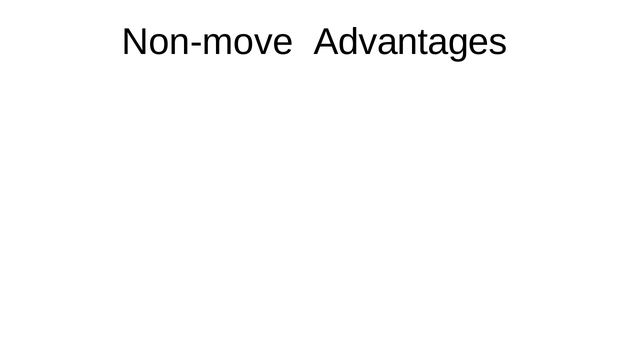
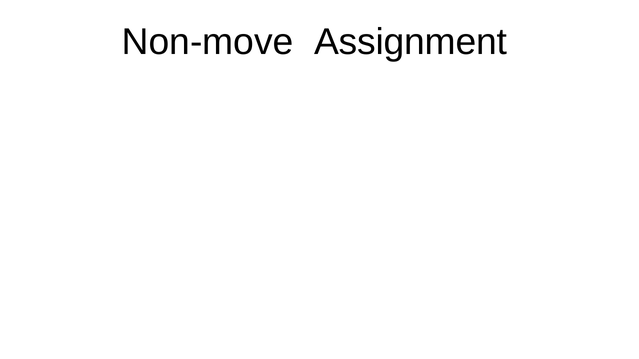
Advantages: Advantages -> Assignment
